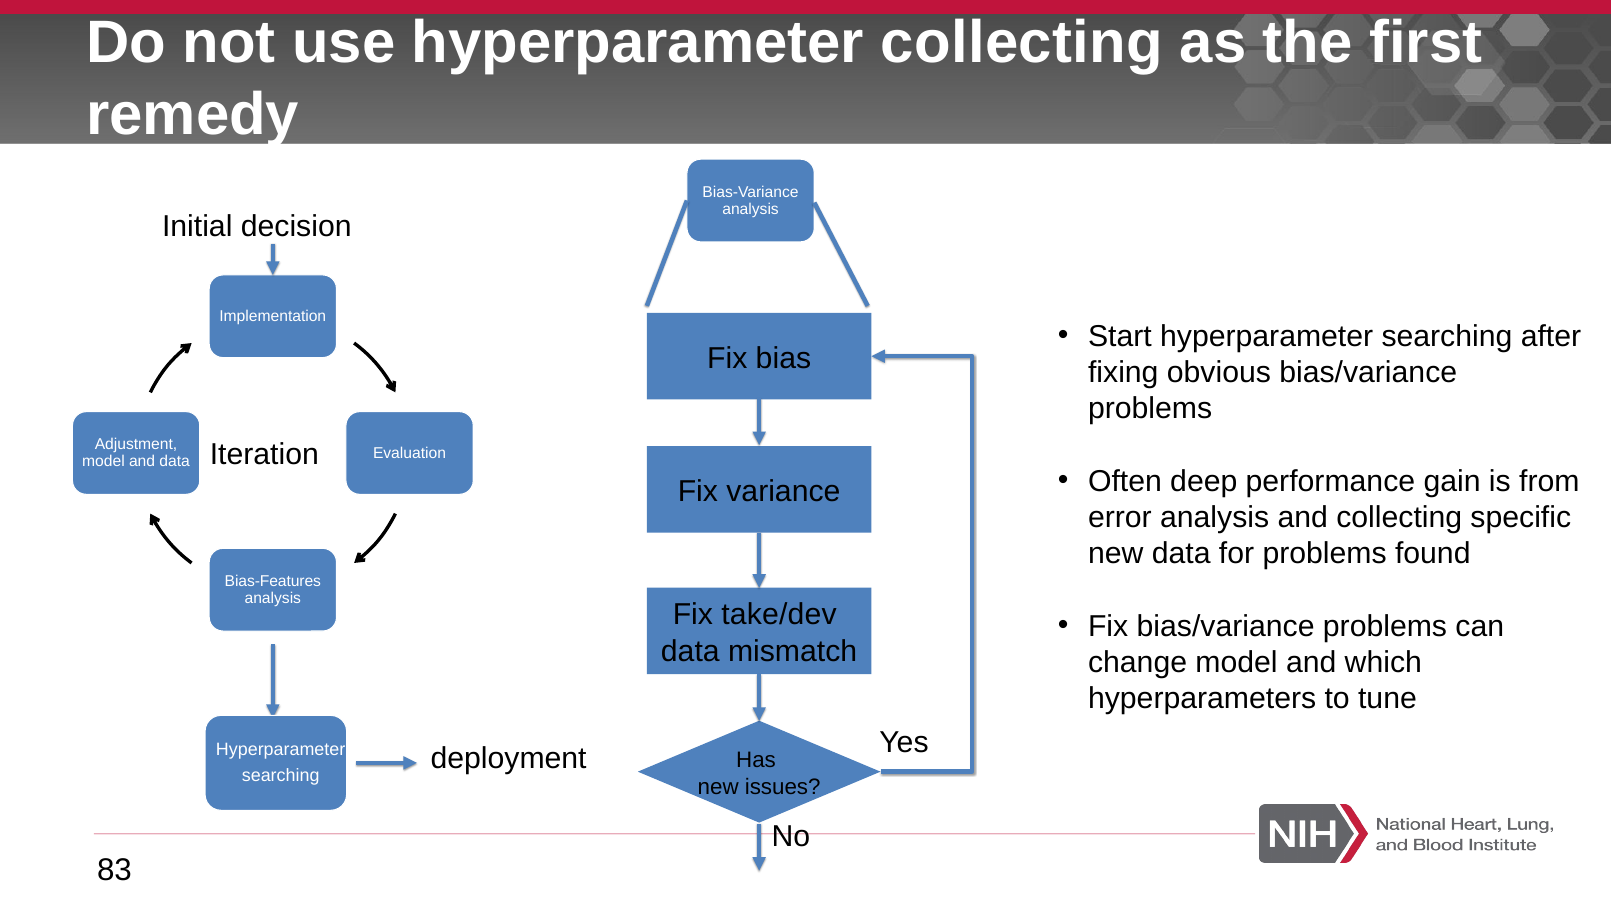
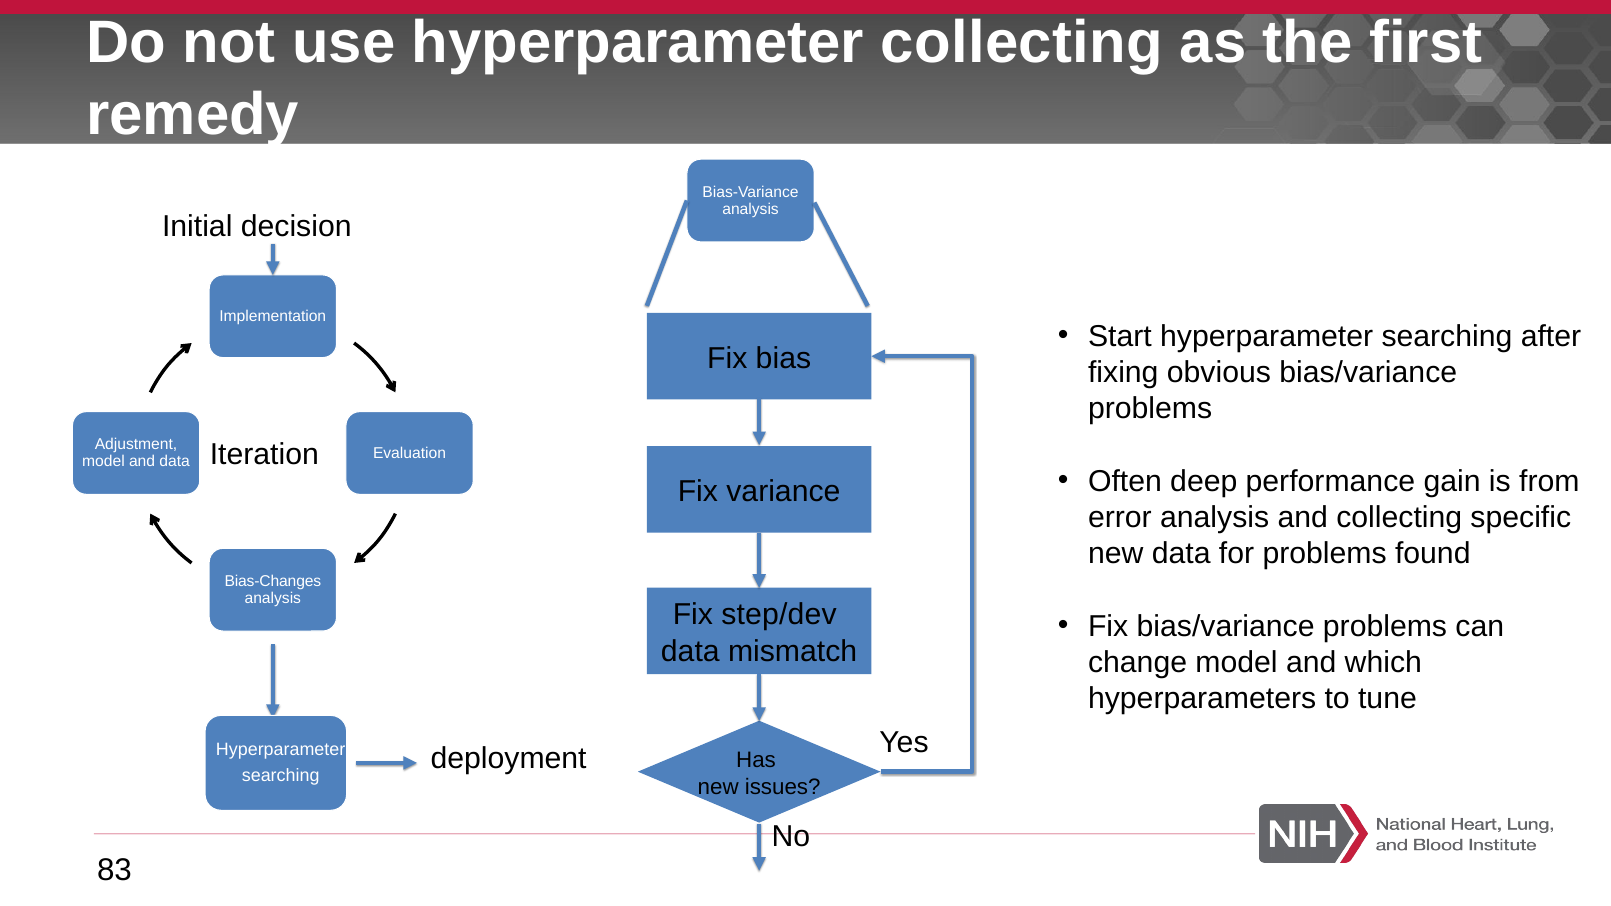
Bias-Features: Bias-Features -> Bias-Changes
take/dev: take/dev -> step/dev
